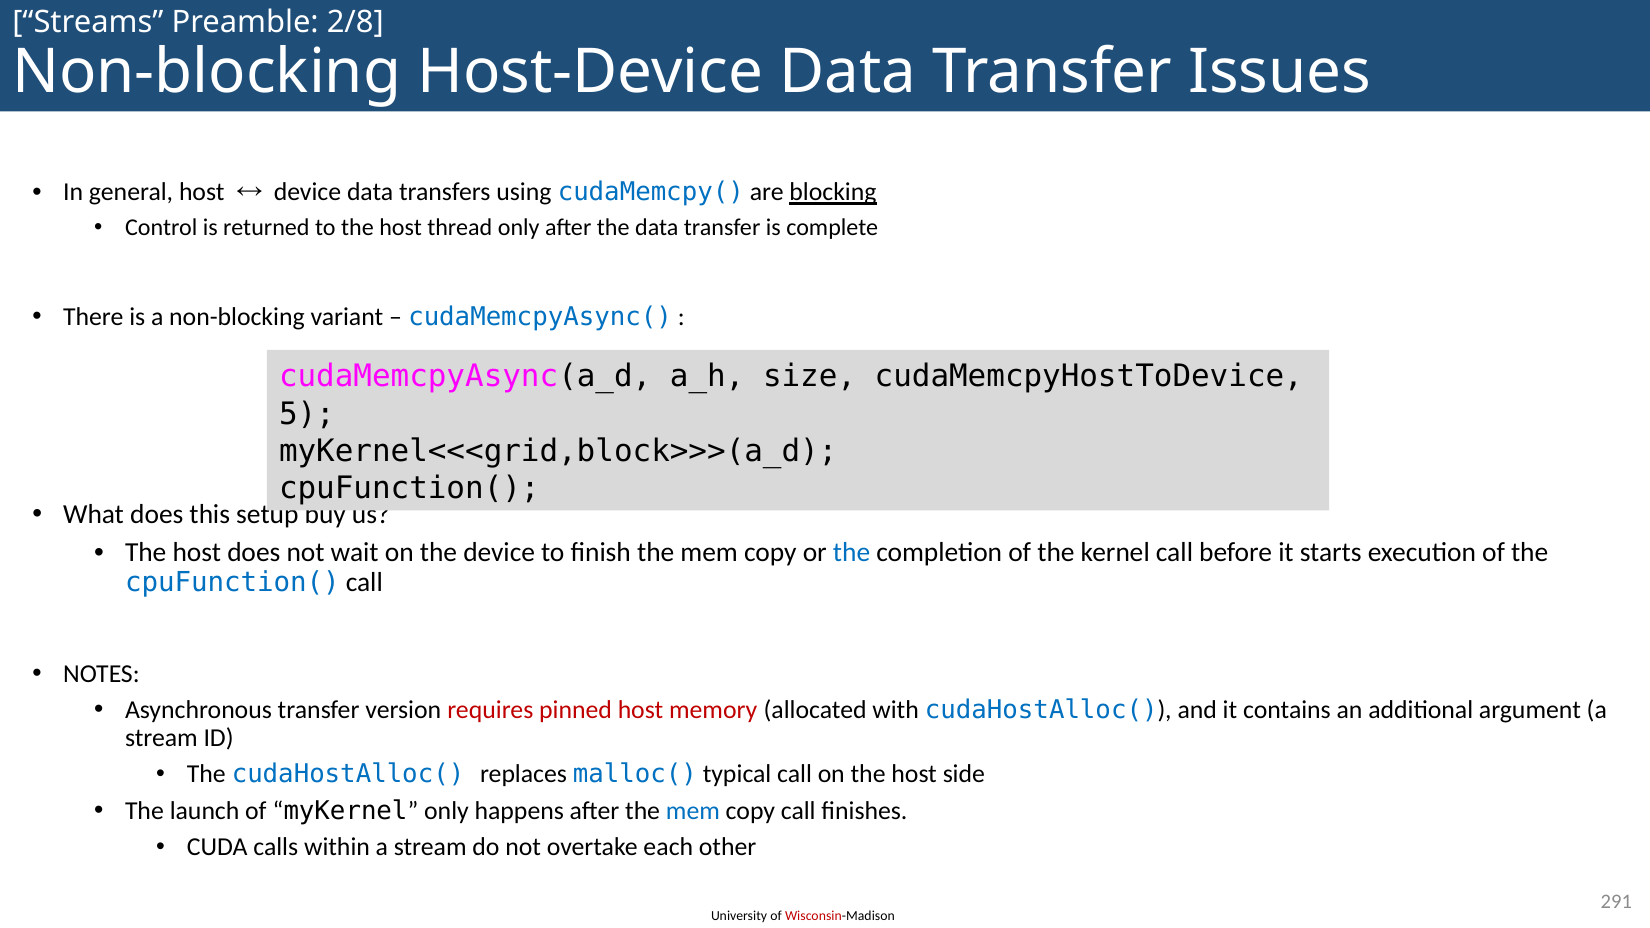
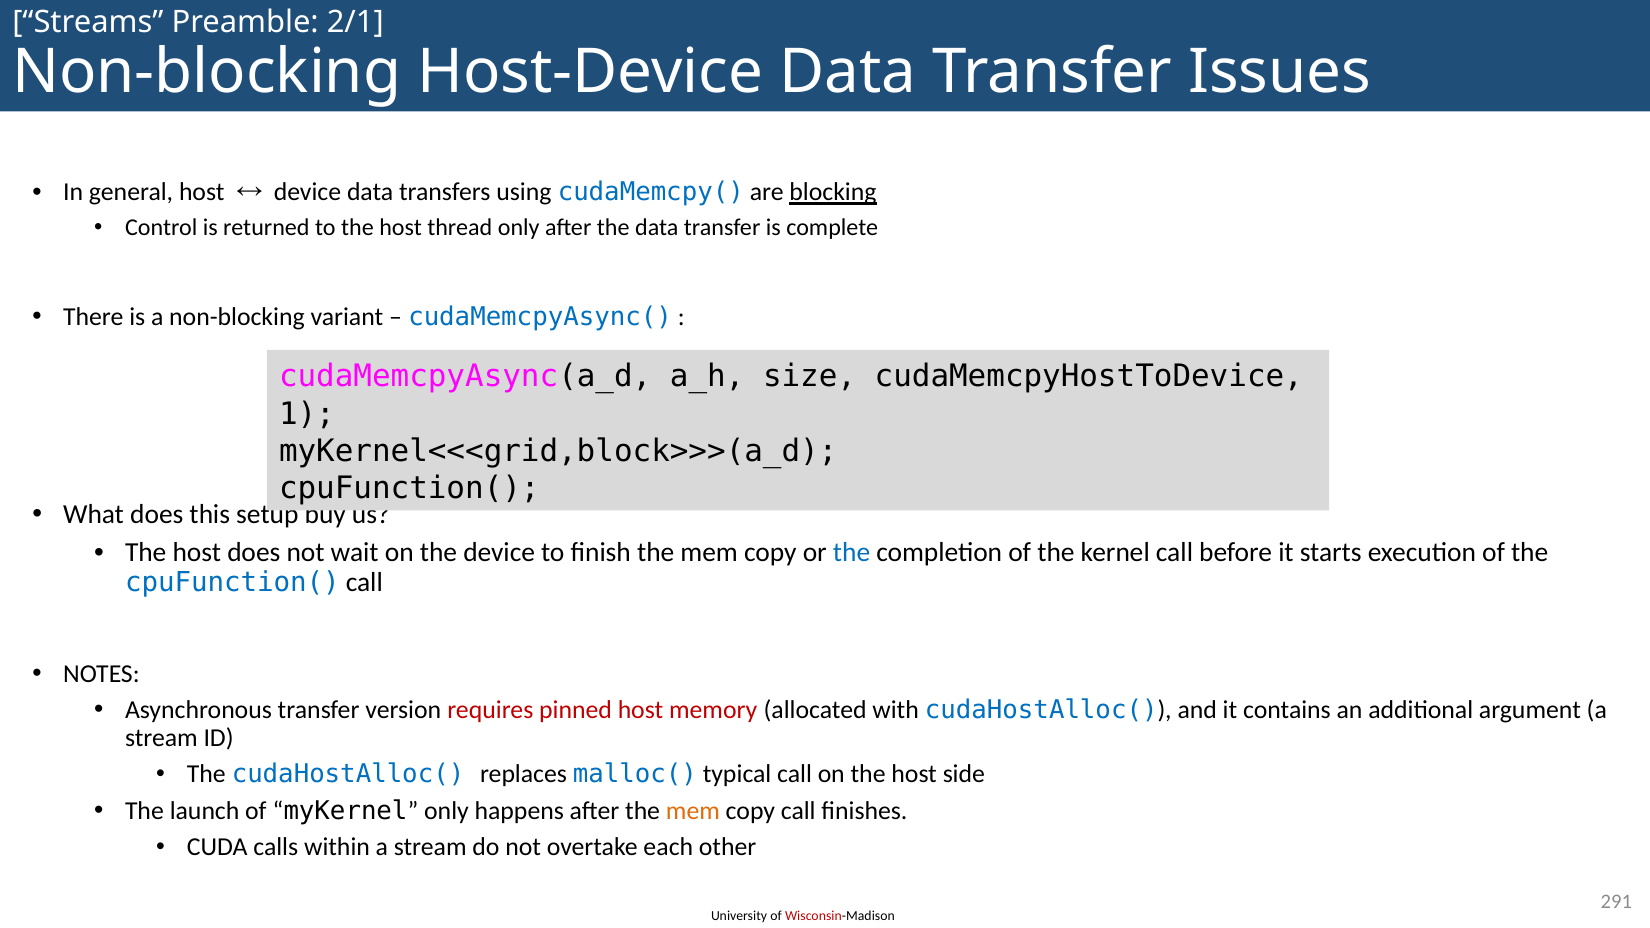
2/8: 2/8 -> 2/1
5: 5 -> 1
mem at (693, 811) colour: blue -> orange
